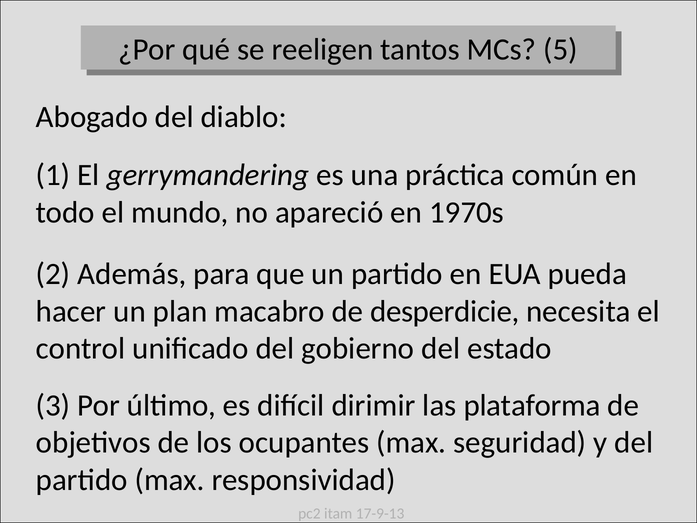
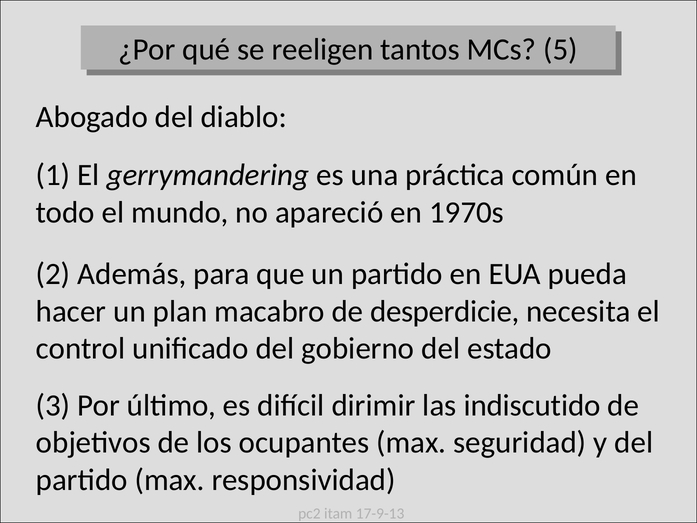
plataforma: plataforma -> indiscutido
